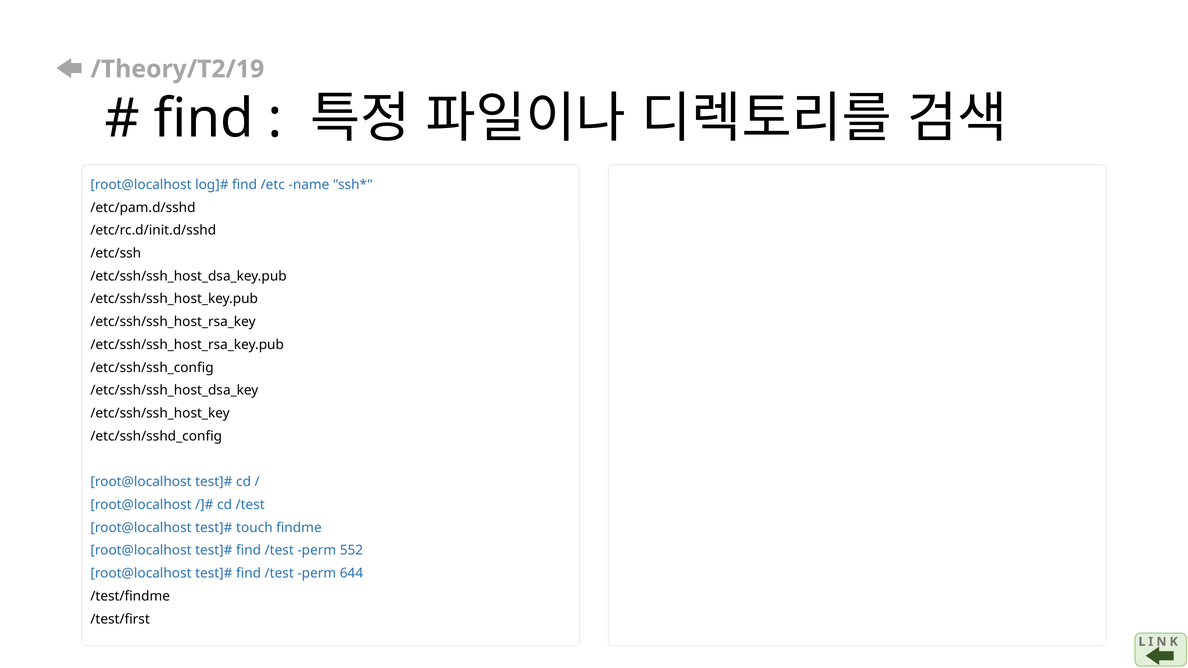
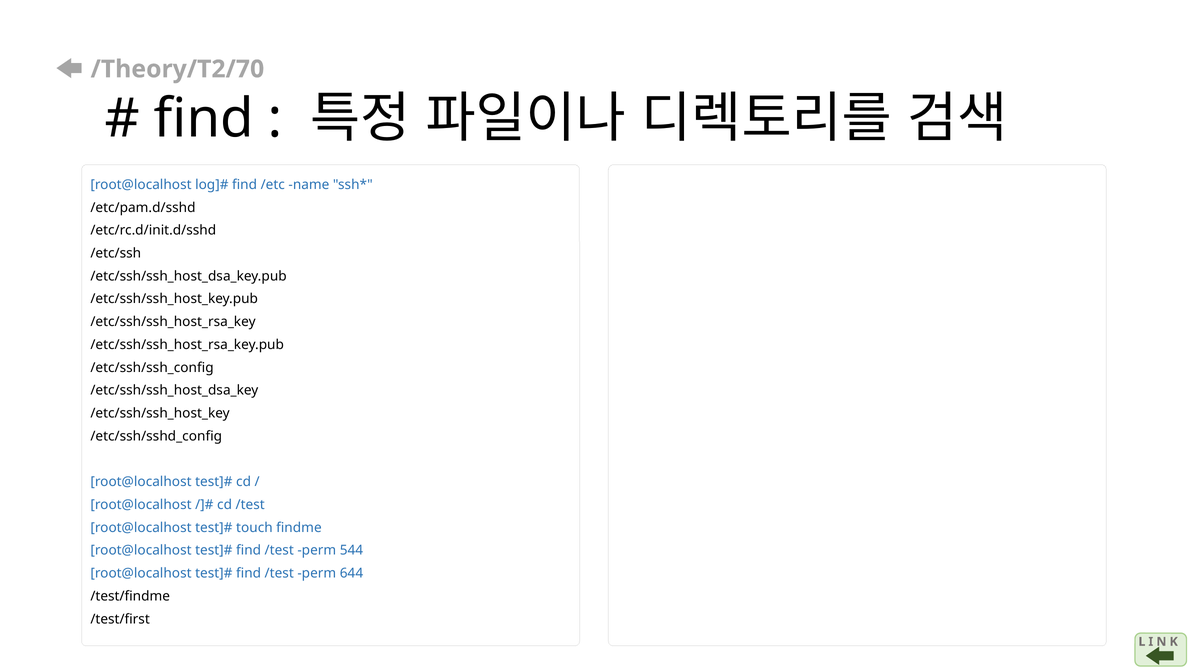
/Theory/T2/19: /Theory/T2/19 -> /Theory/T2/70
552: 552 -> 544
